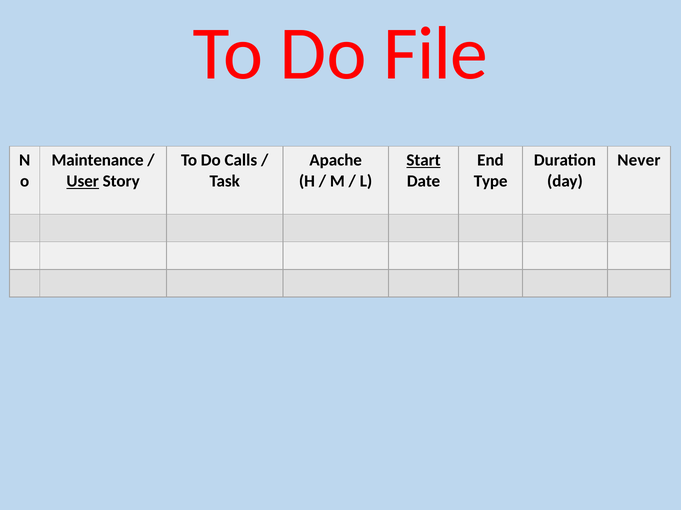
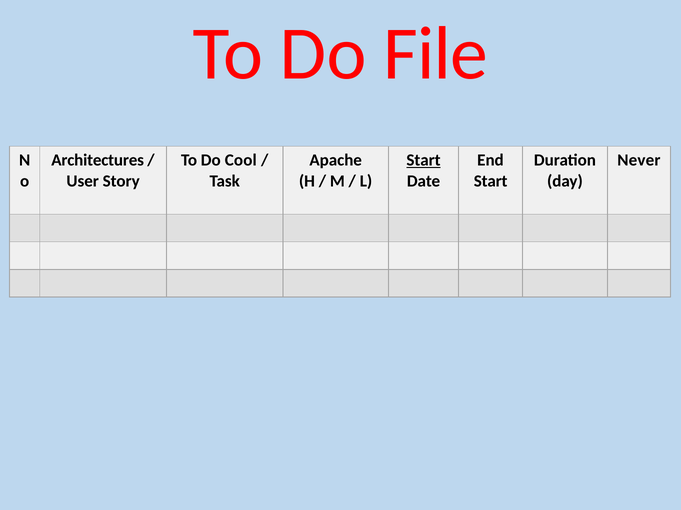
Maintenance: Maintenance -> Architectures
Calls: Calls -> Cool
User underline: present -> none
Type at (491, 181): Type -> Start
